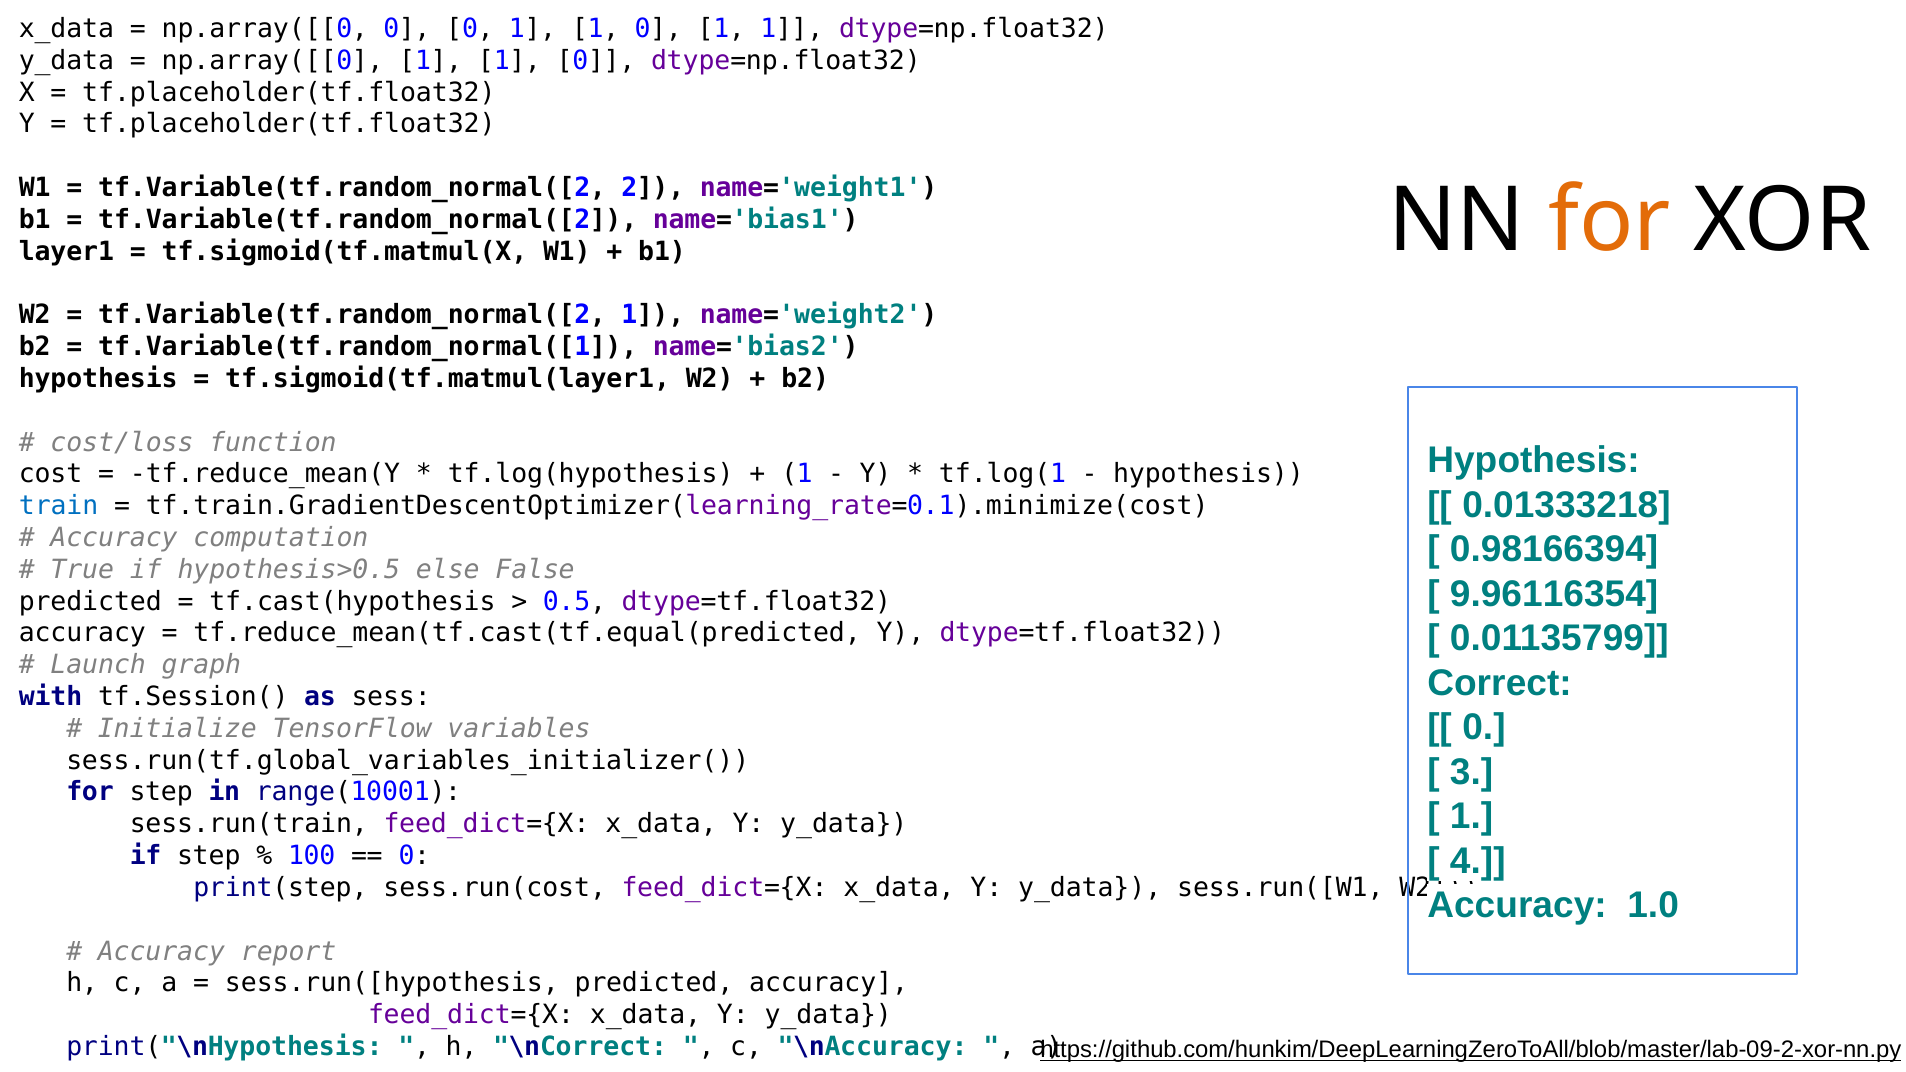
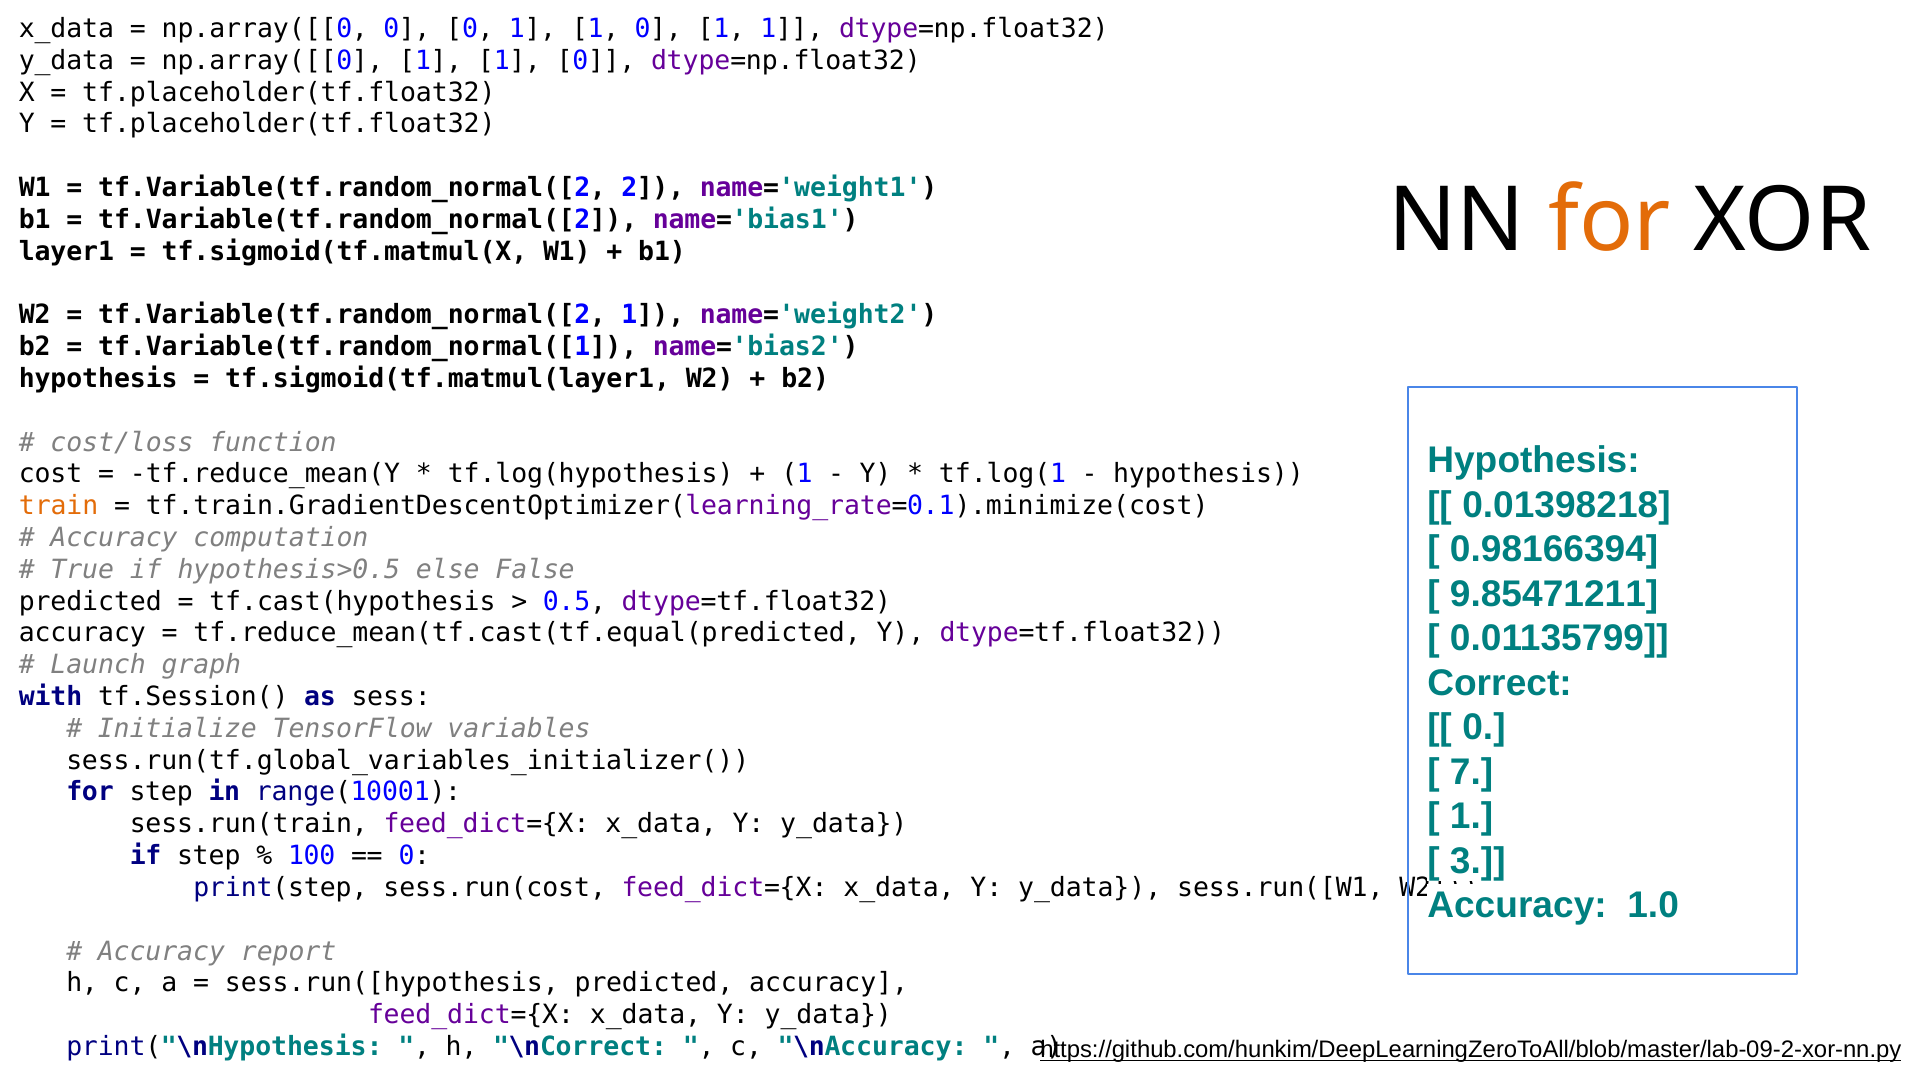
0.01333218: 0.01333218 -> 0.01398218
train colour: blue -> orange
9.96116354: 9.96116354 -> 9.85471211
3: 3 -> 7
4: 4 -> 3
